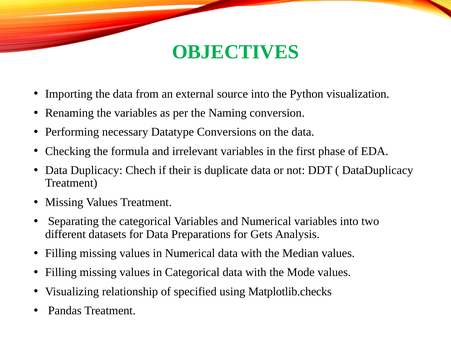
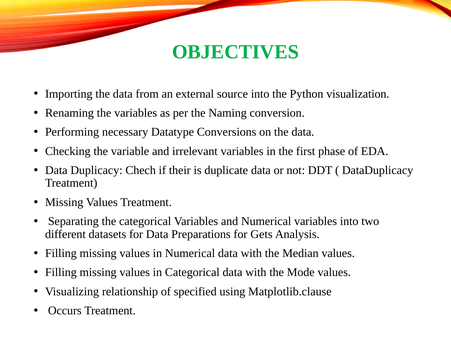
formula: formula -> variable
Matplotlib.checks: Matplotlib.checks -> Matplotlib.clause
Pandas: Pandas -> Occurs
